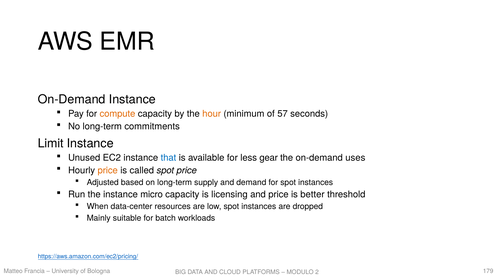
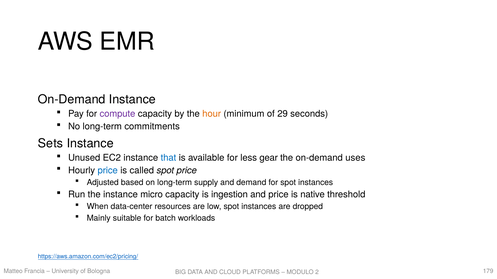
compute colour: orange -> purple
57: 57 -> 29
Limit: Limit -> Sets
price at (108, 171) colour: orange -> blue
licensing: licensing -> ingestion
better: better -> native
